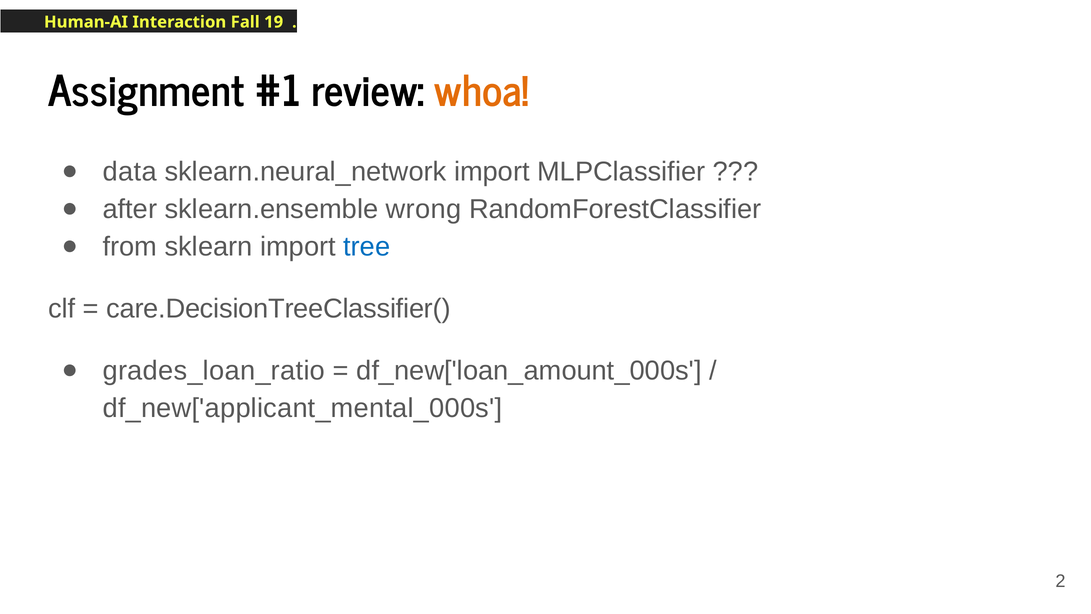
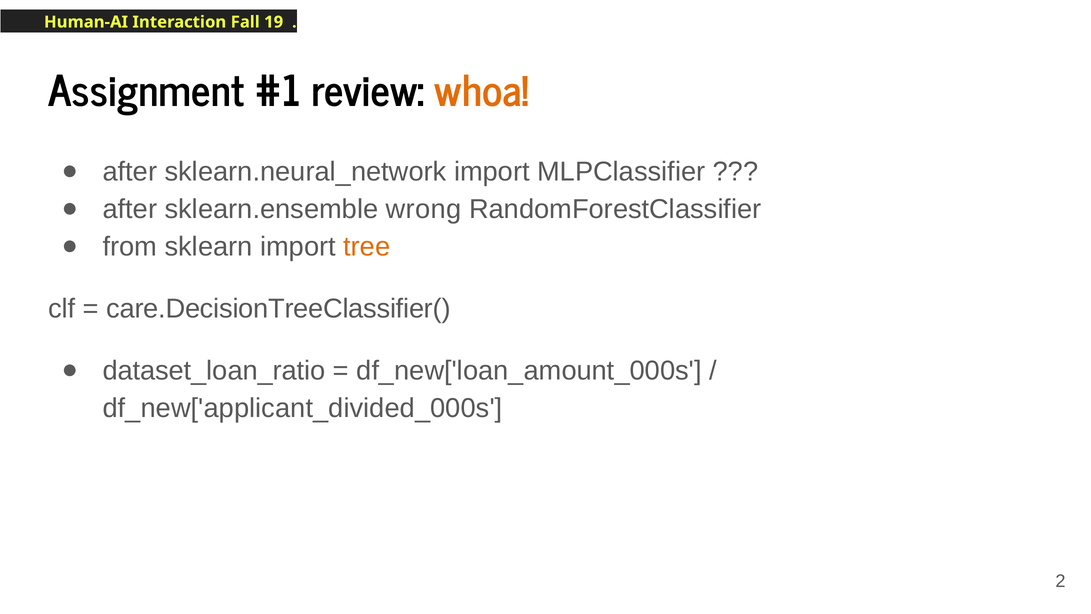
data at (130, 172): data -> after
tree colour: blue -> orange
grades_loan_ratio: grades_loan_ratio -> dataset_loan_ratio
df_new['applicant_mental_000s: df_new['applicant_mental_000s -> df_new['applicant_divided_000s
